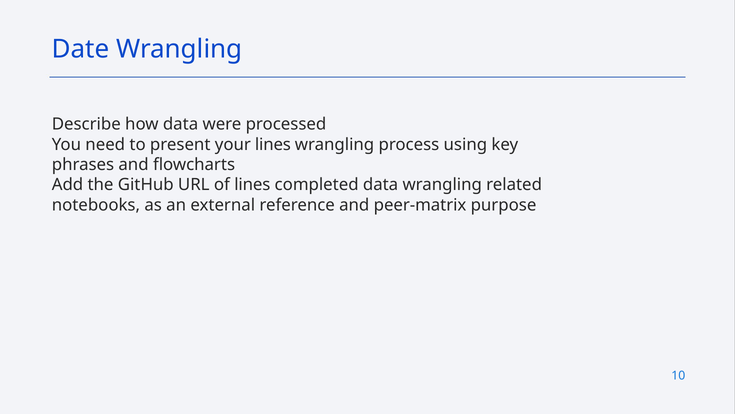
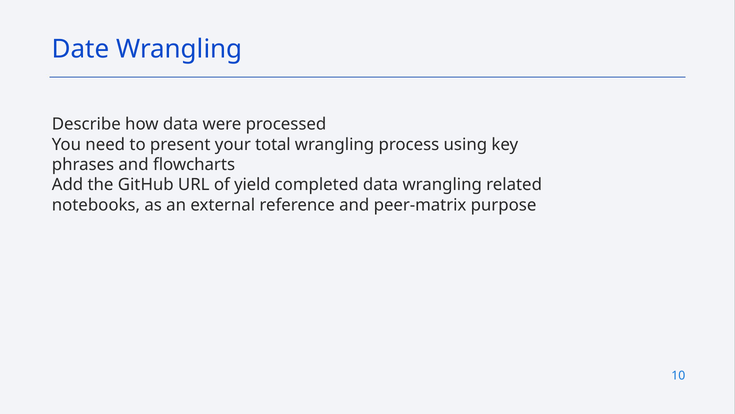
your lines: lines -> total
of lines: lines -> yield
